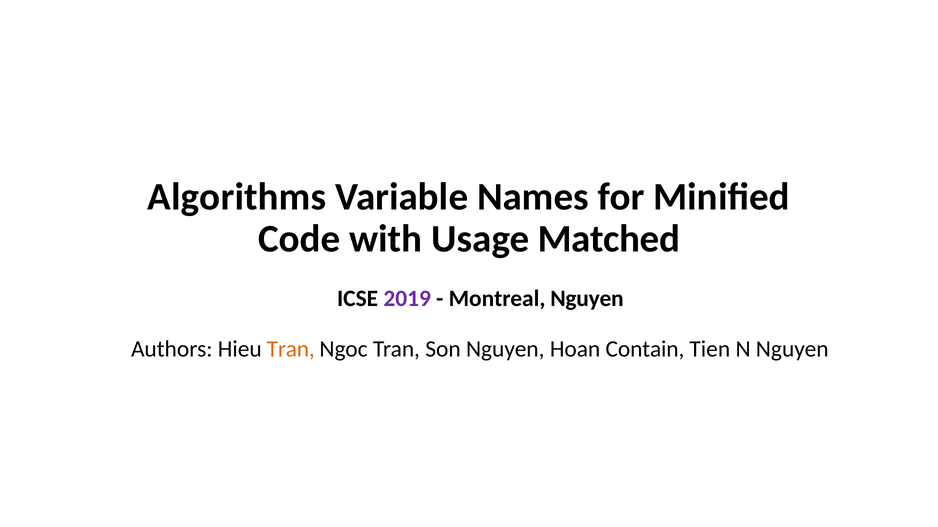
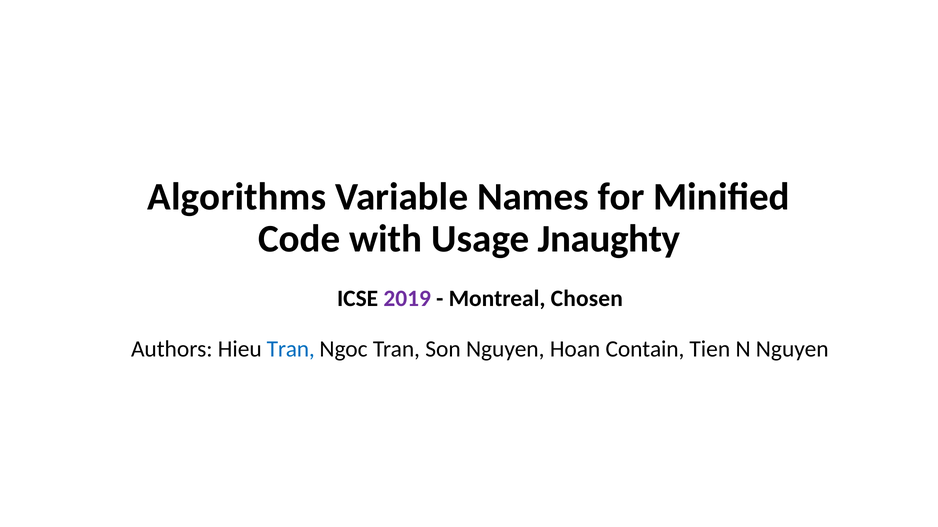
Matched: Matched -> Jnaughty
Montreal Nguyen: Nguyen -> Chosen
Tran at (291, 350) colour: orange -> blue
